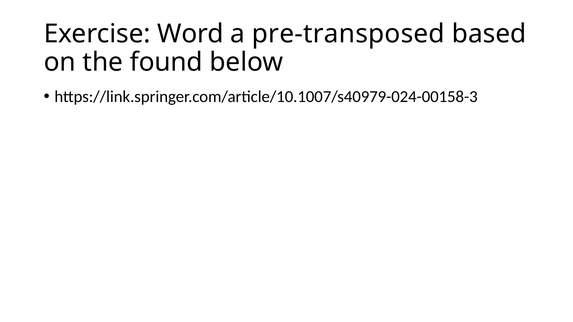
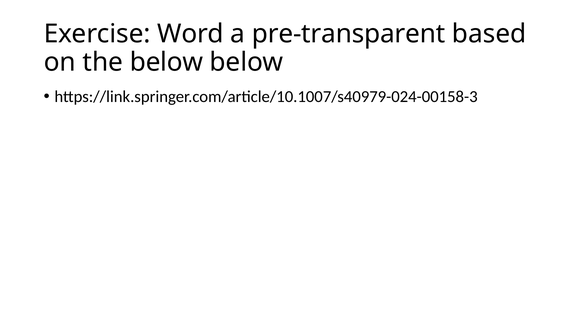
pre-transposed: pre-transposed -> pre-transparent
the found: found -> below
